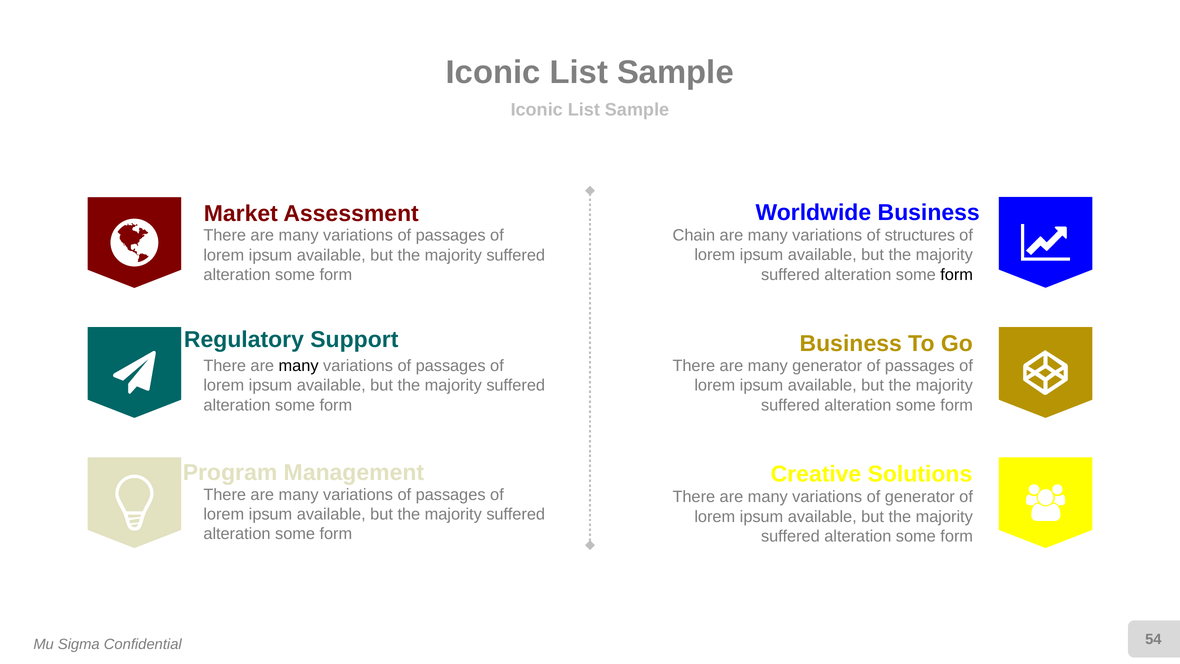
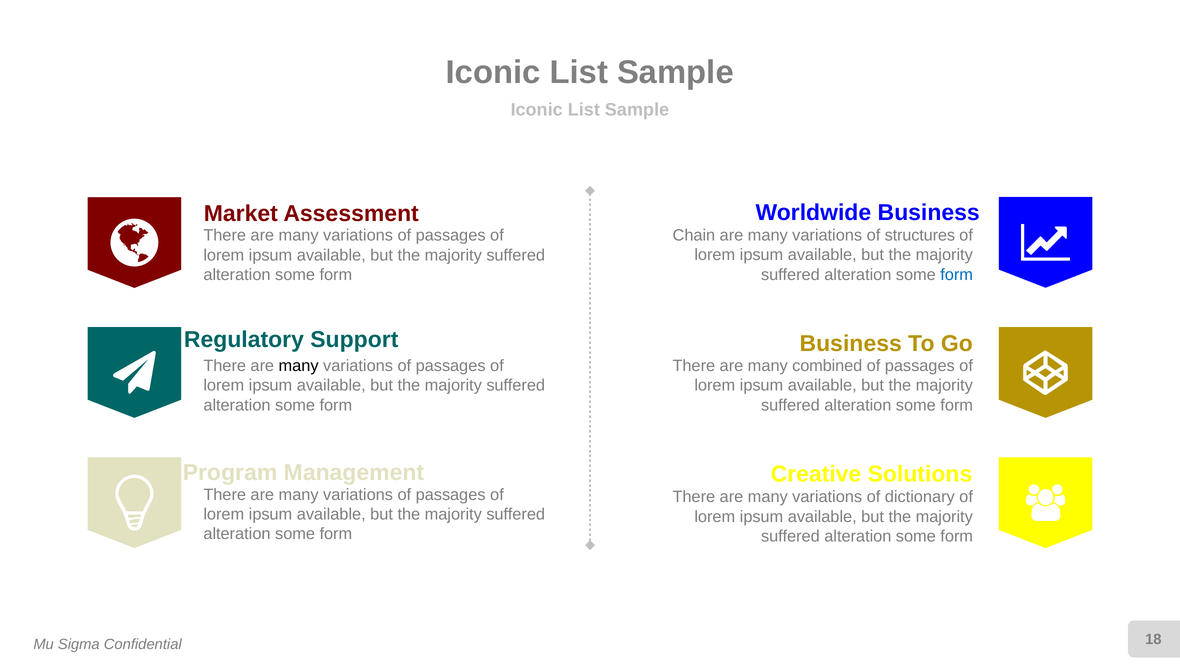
form at (957, 275) colour: black -> blue
many generator: generator -> combined
of generator: generator -> dictionary
54: 54 -> 18
